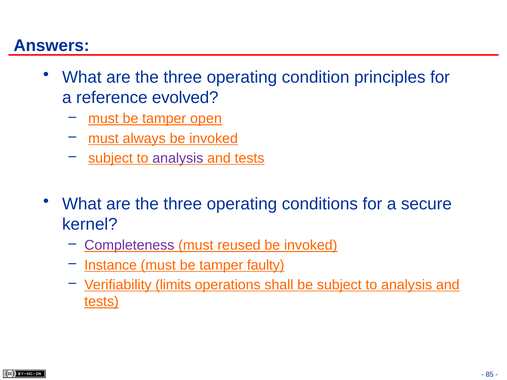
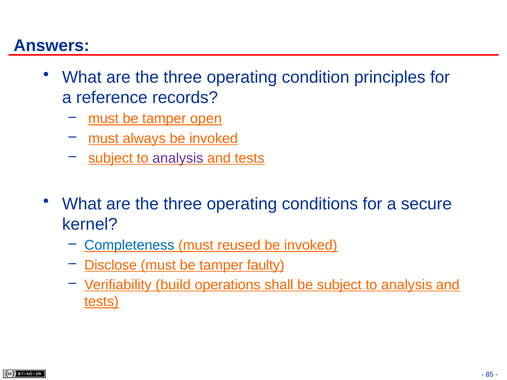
evolved: evolved -> records
Completeness colour: purple -> blue
Instance: Instance -> Disclose
limits: limits -> build
